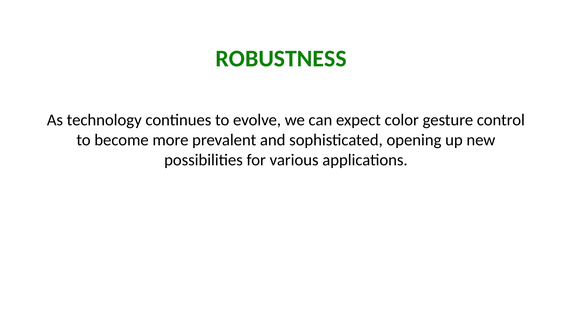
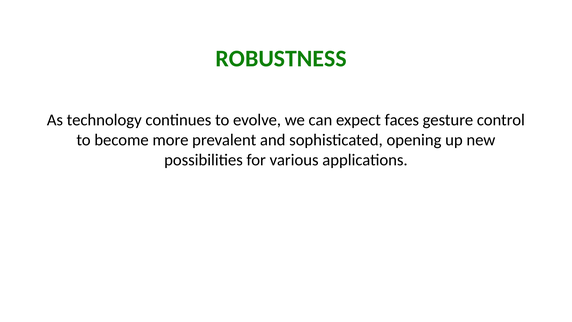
color: color -> faces
